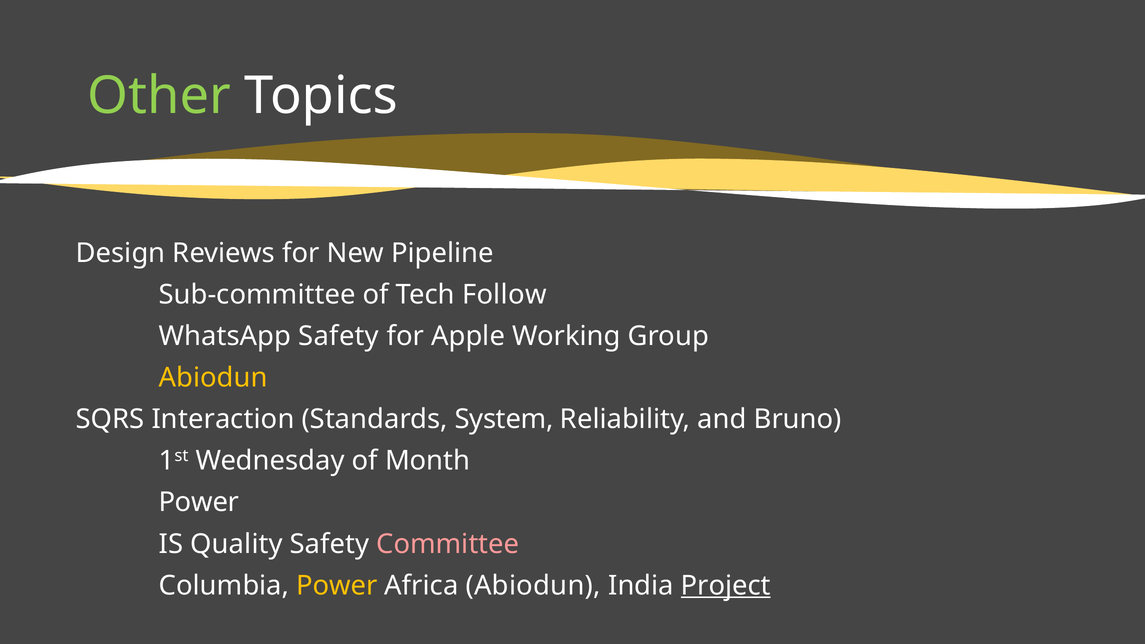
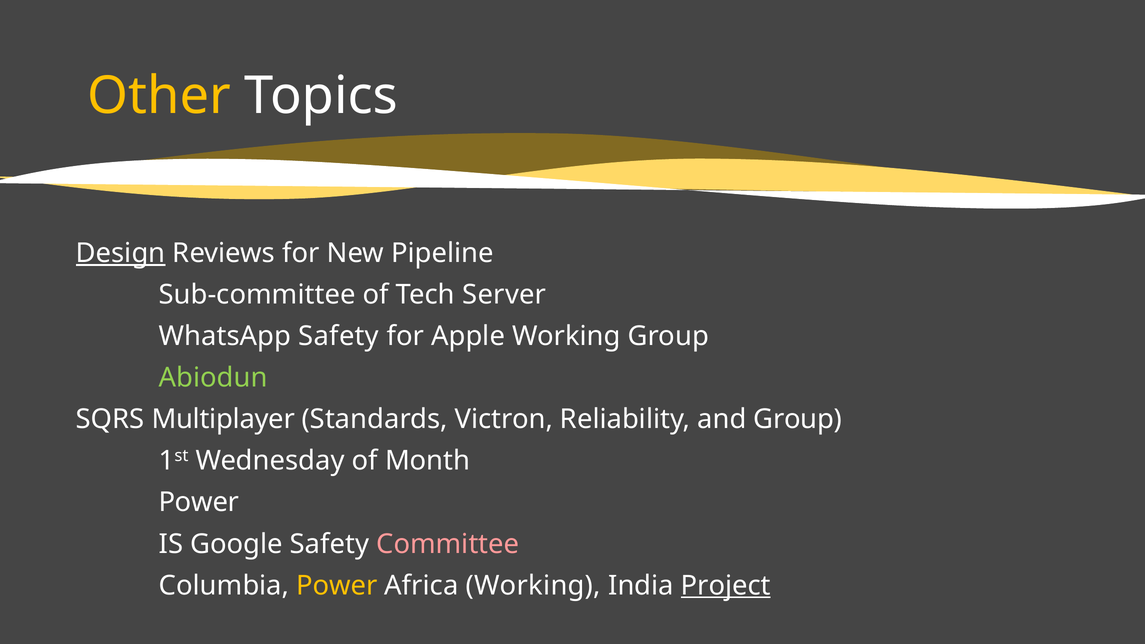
Other colour: light green -> yellow
Design underline: none -> present
Follow: Follow -> Server
Abiodun at (213, 378) colour: yellow -> light green
Interaction: Interaction -> Multiplayer
System: System -> Victron
and Bruno: Bruno -> Group
Quality: Quality -> Google
Africa Abiodun: Abiodun -> Working
